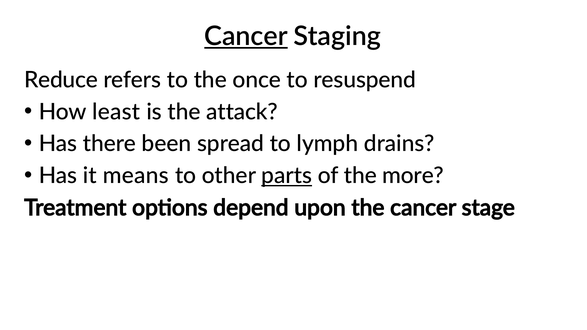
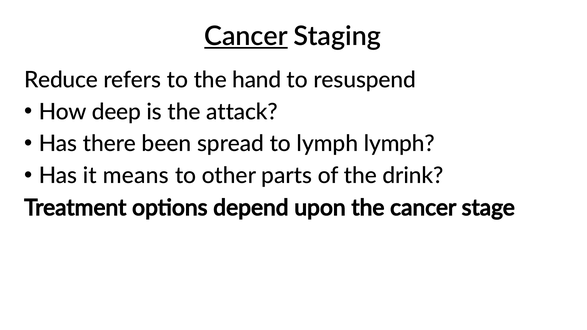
once: once -> hand
least: least -> deep
lymph drains: drains -> lymph
parts underline: present -> none
more: more -> drink
